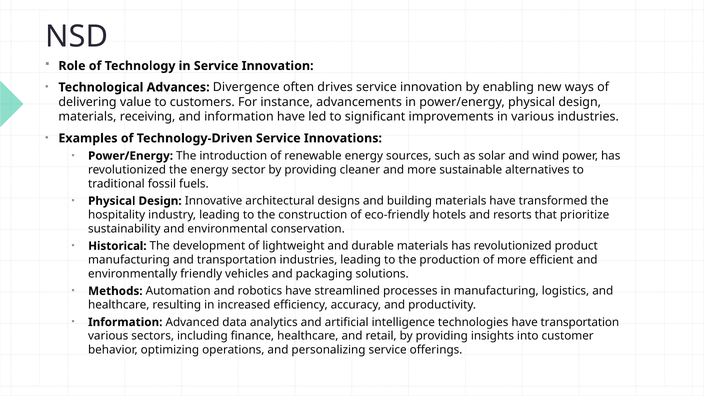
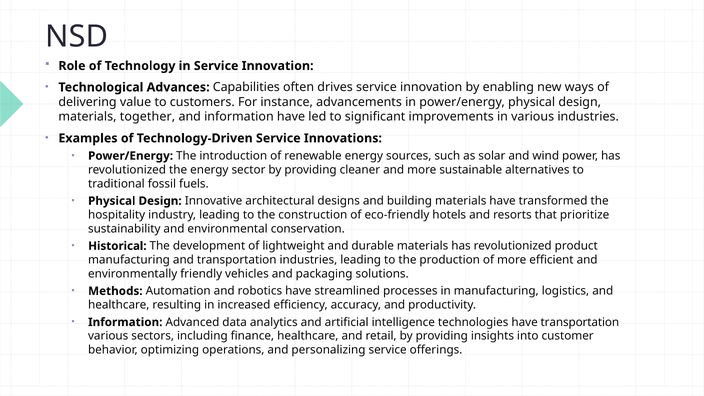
Divergence: Divergence -> Capabilities
receiving: receiving -> together
